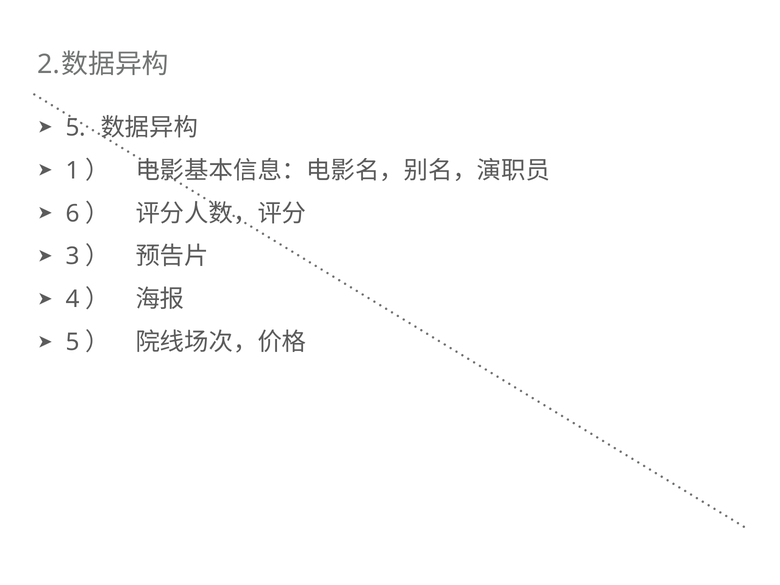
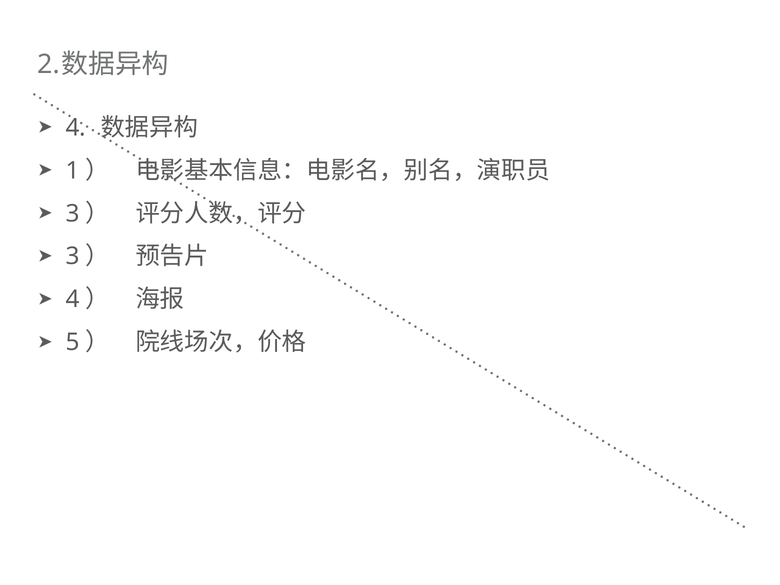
5 at (76, 128): 5 -> 4
6 at (72, 213): 6 -> 3
